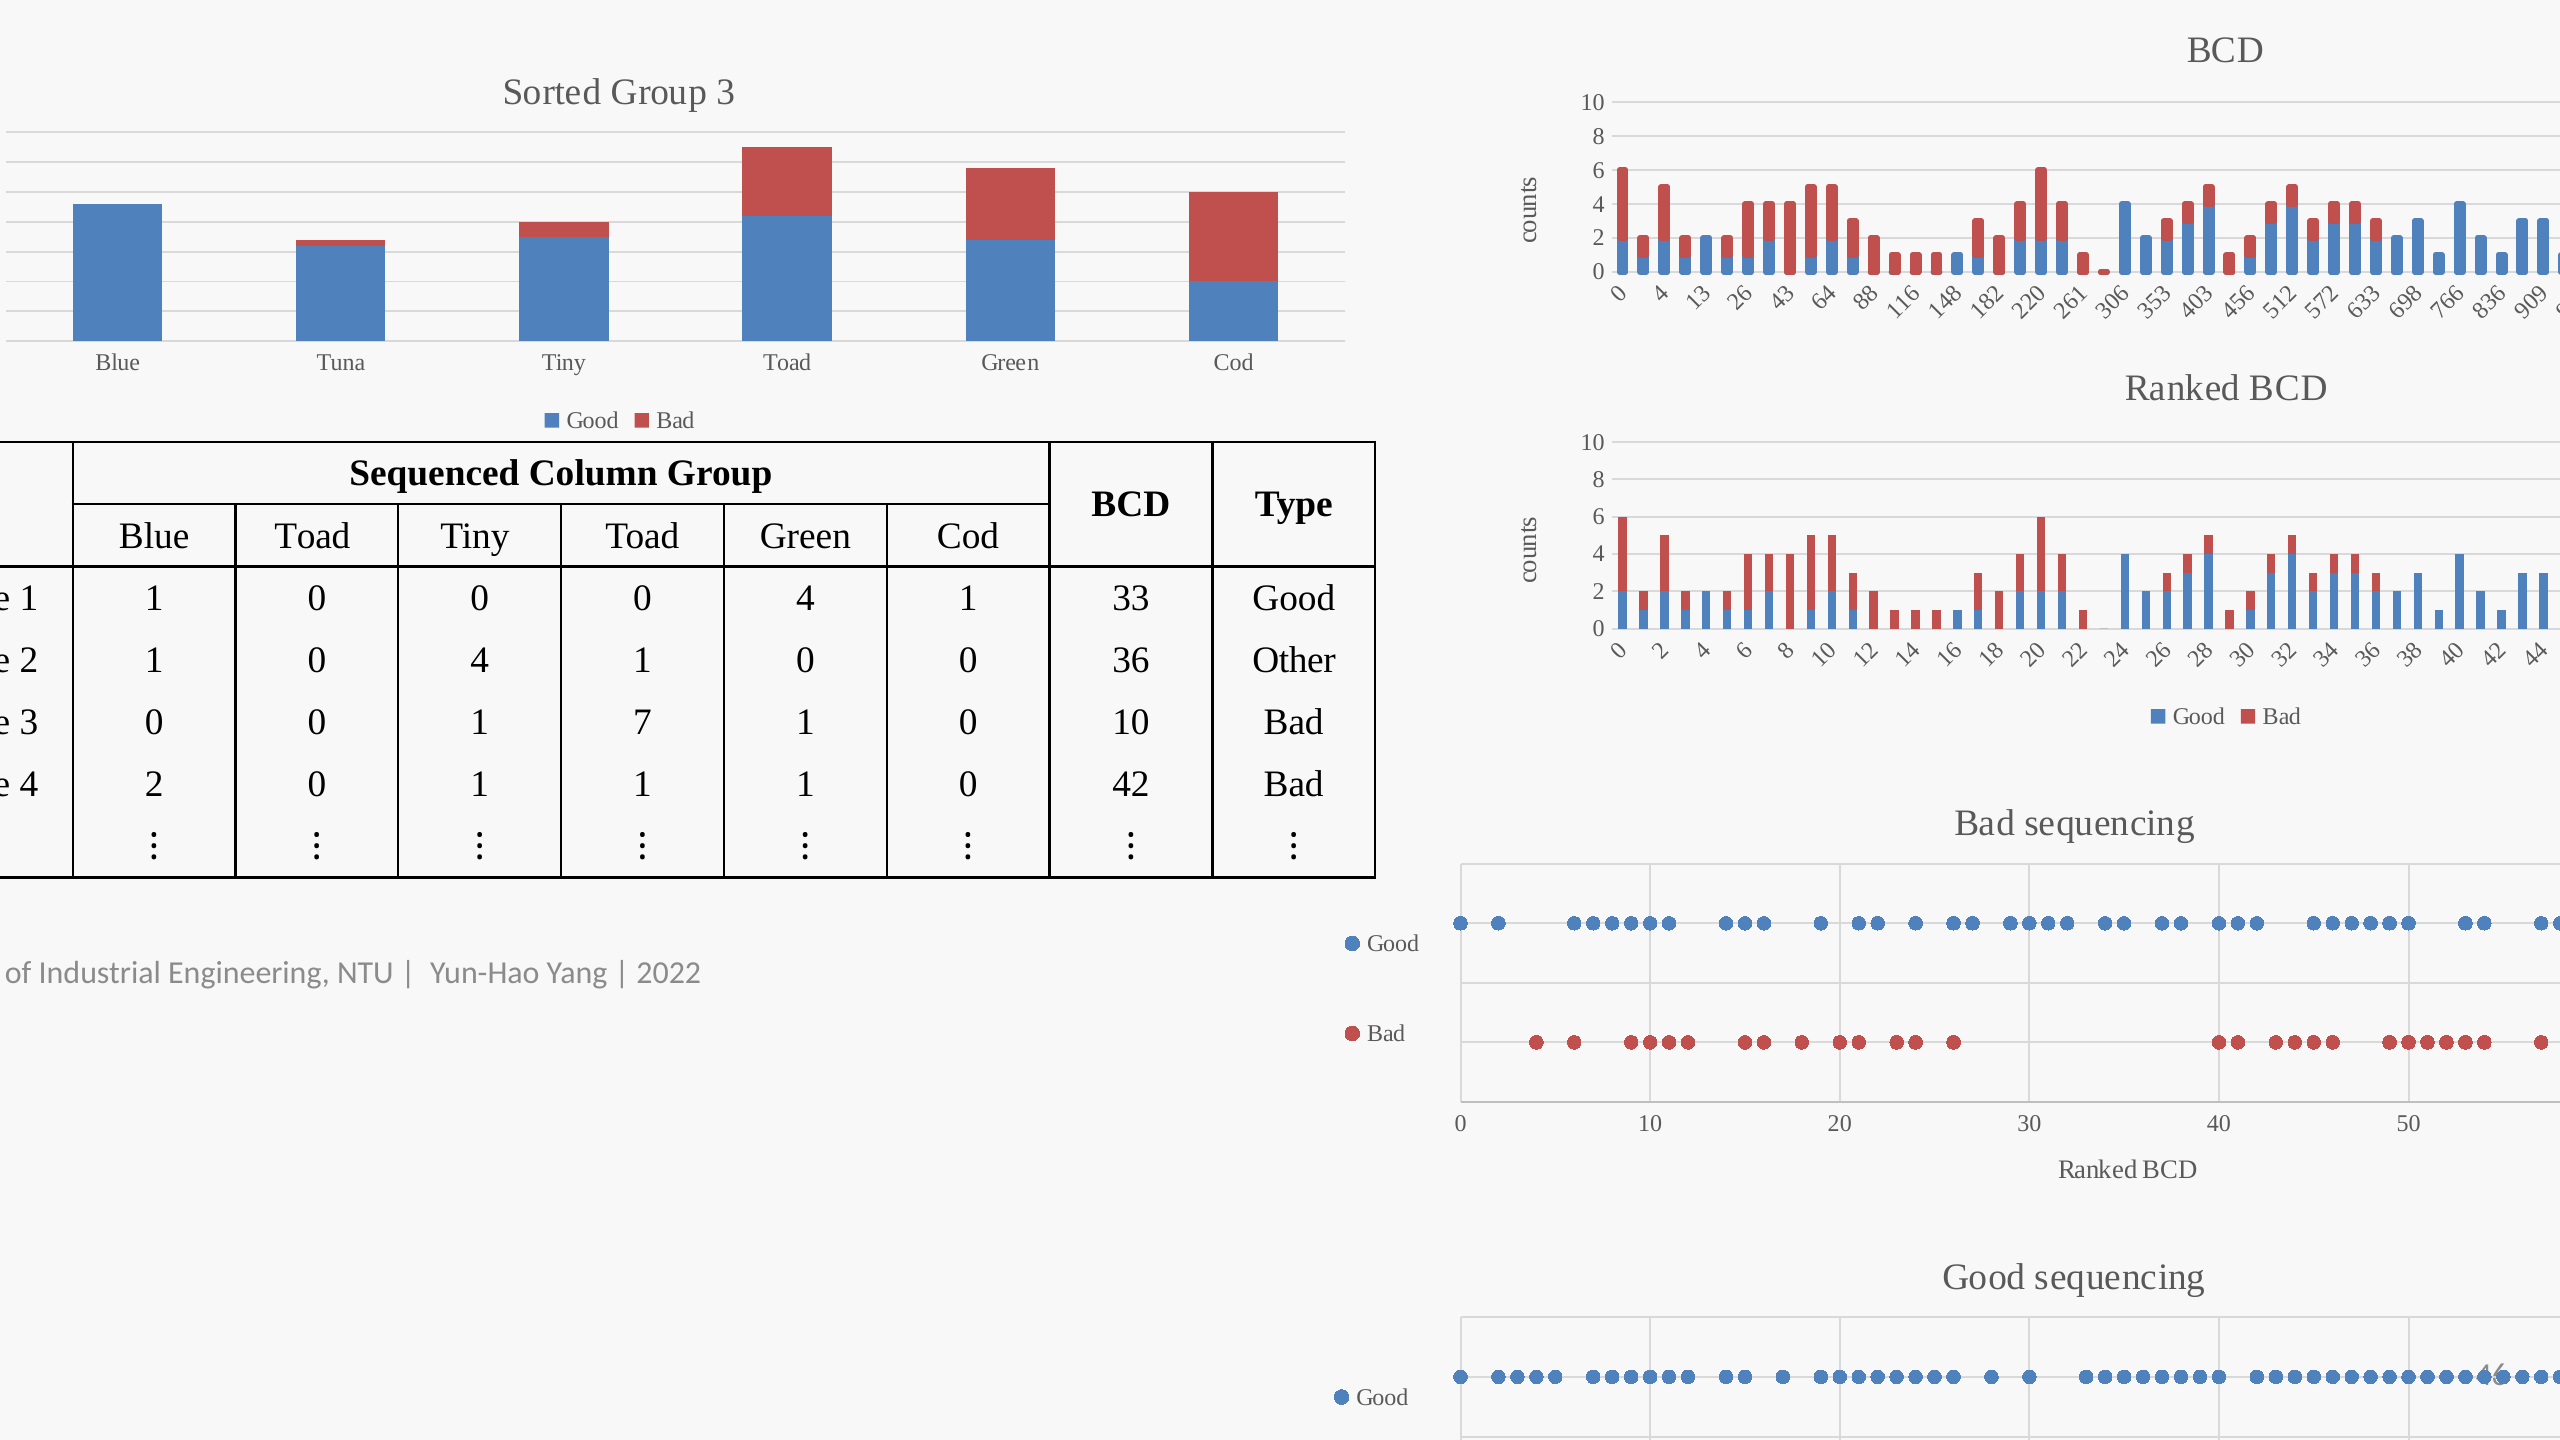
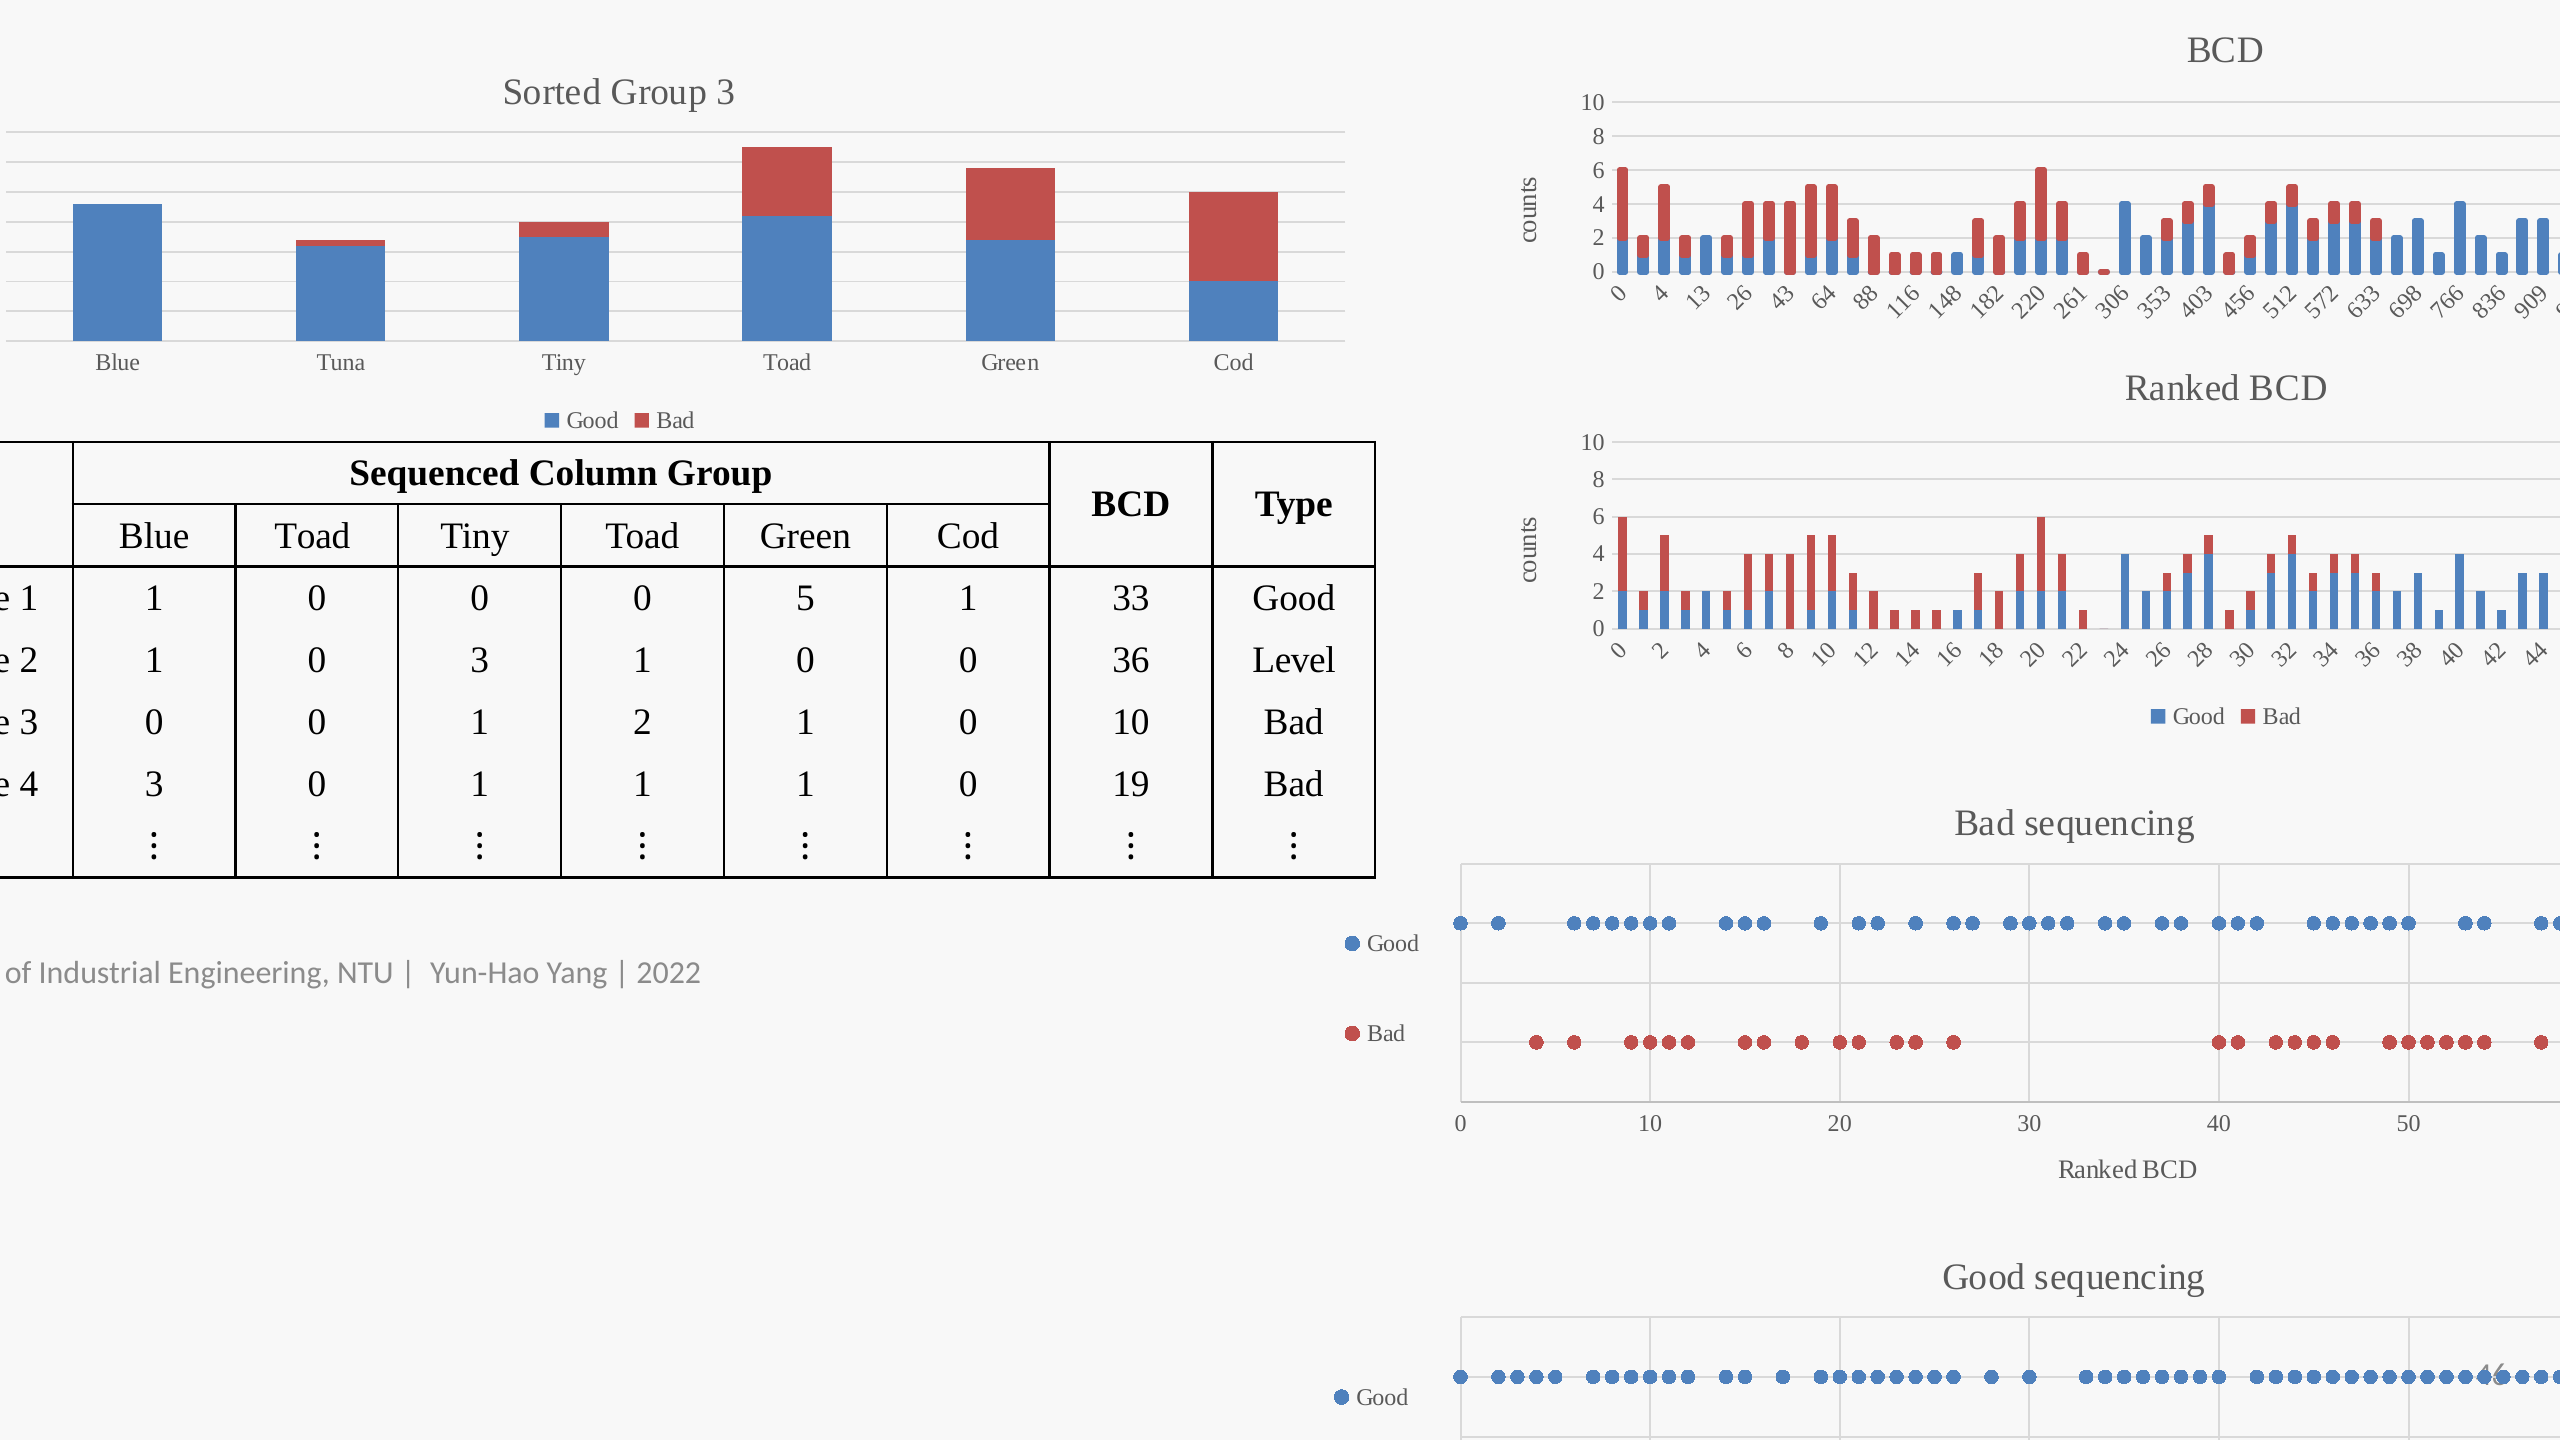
0 0 4: 4 -> 5
1 0 4: 4 -> 3
Other: Other -> Level
0 0 1 7: 7 -> 2
2 at (154, 785): 2 -> 3
42: 42 -> 19
